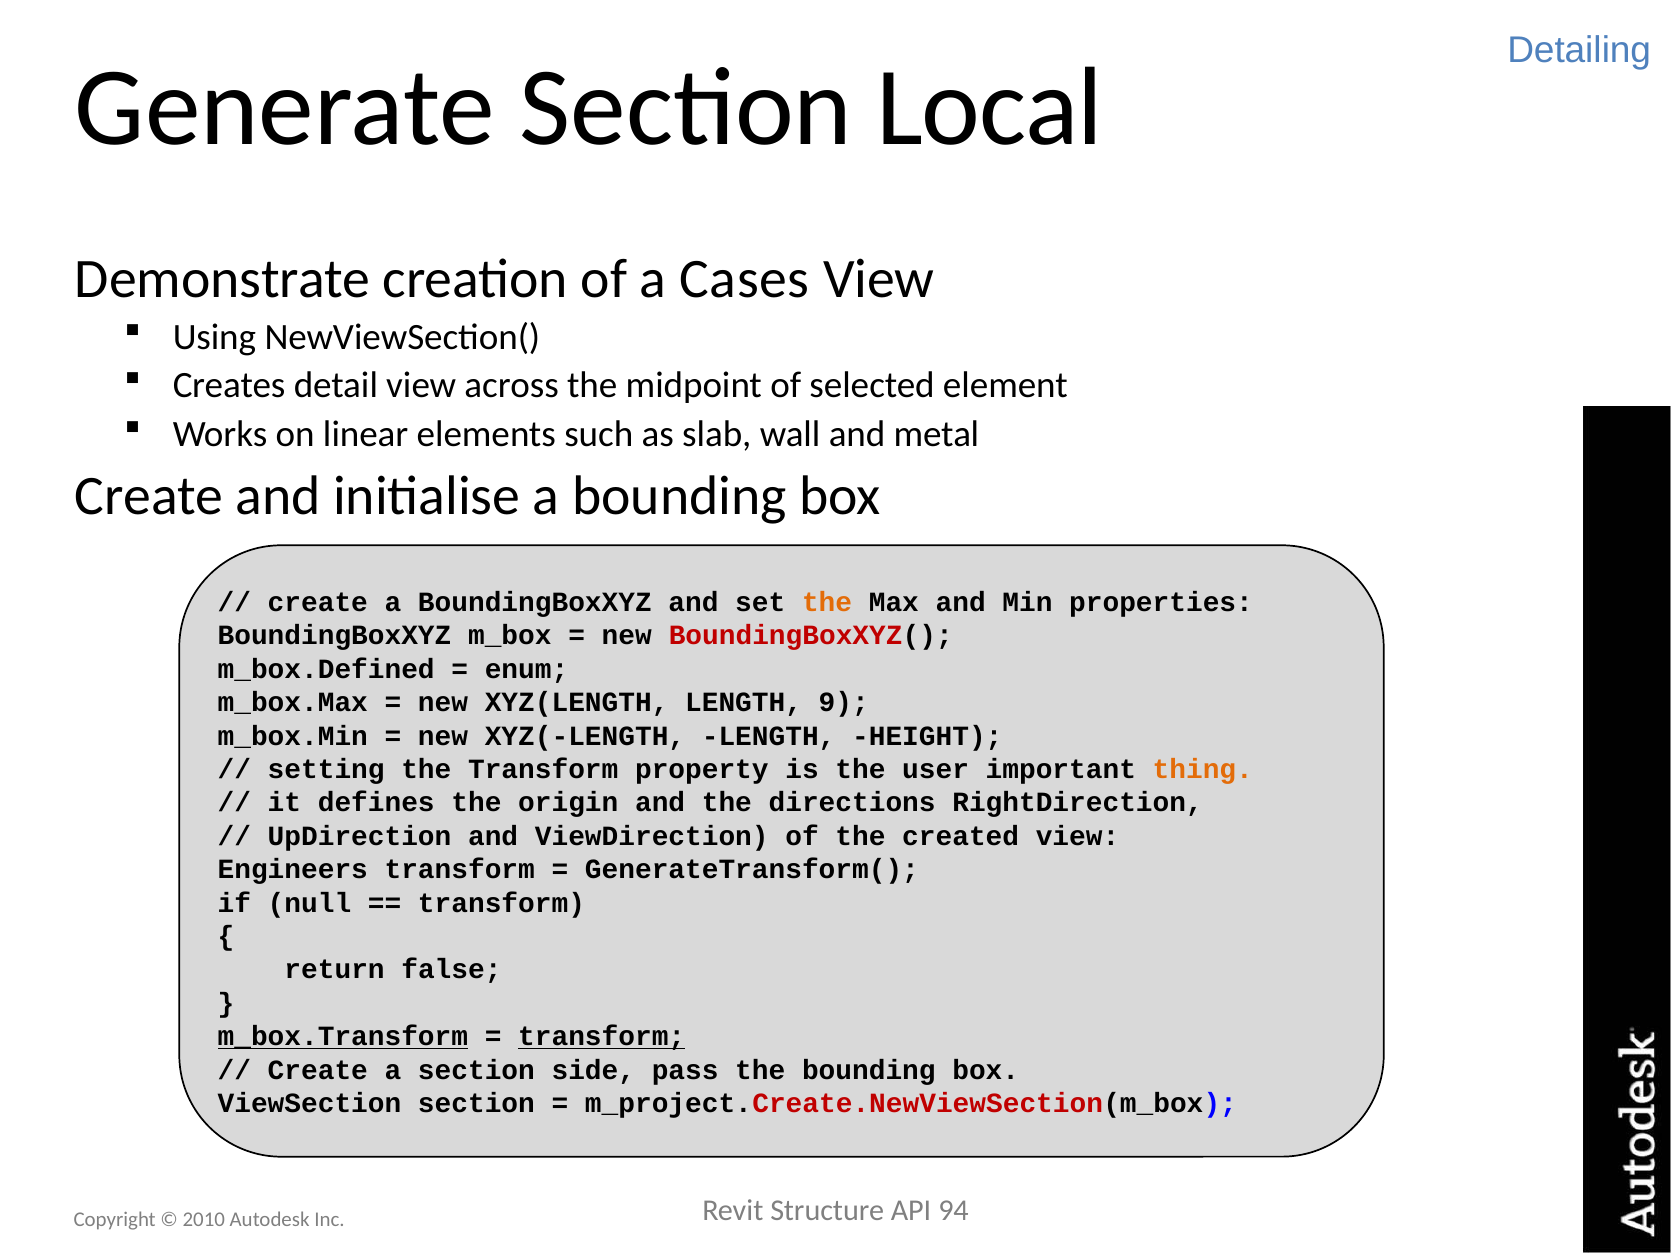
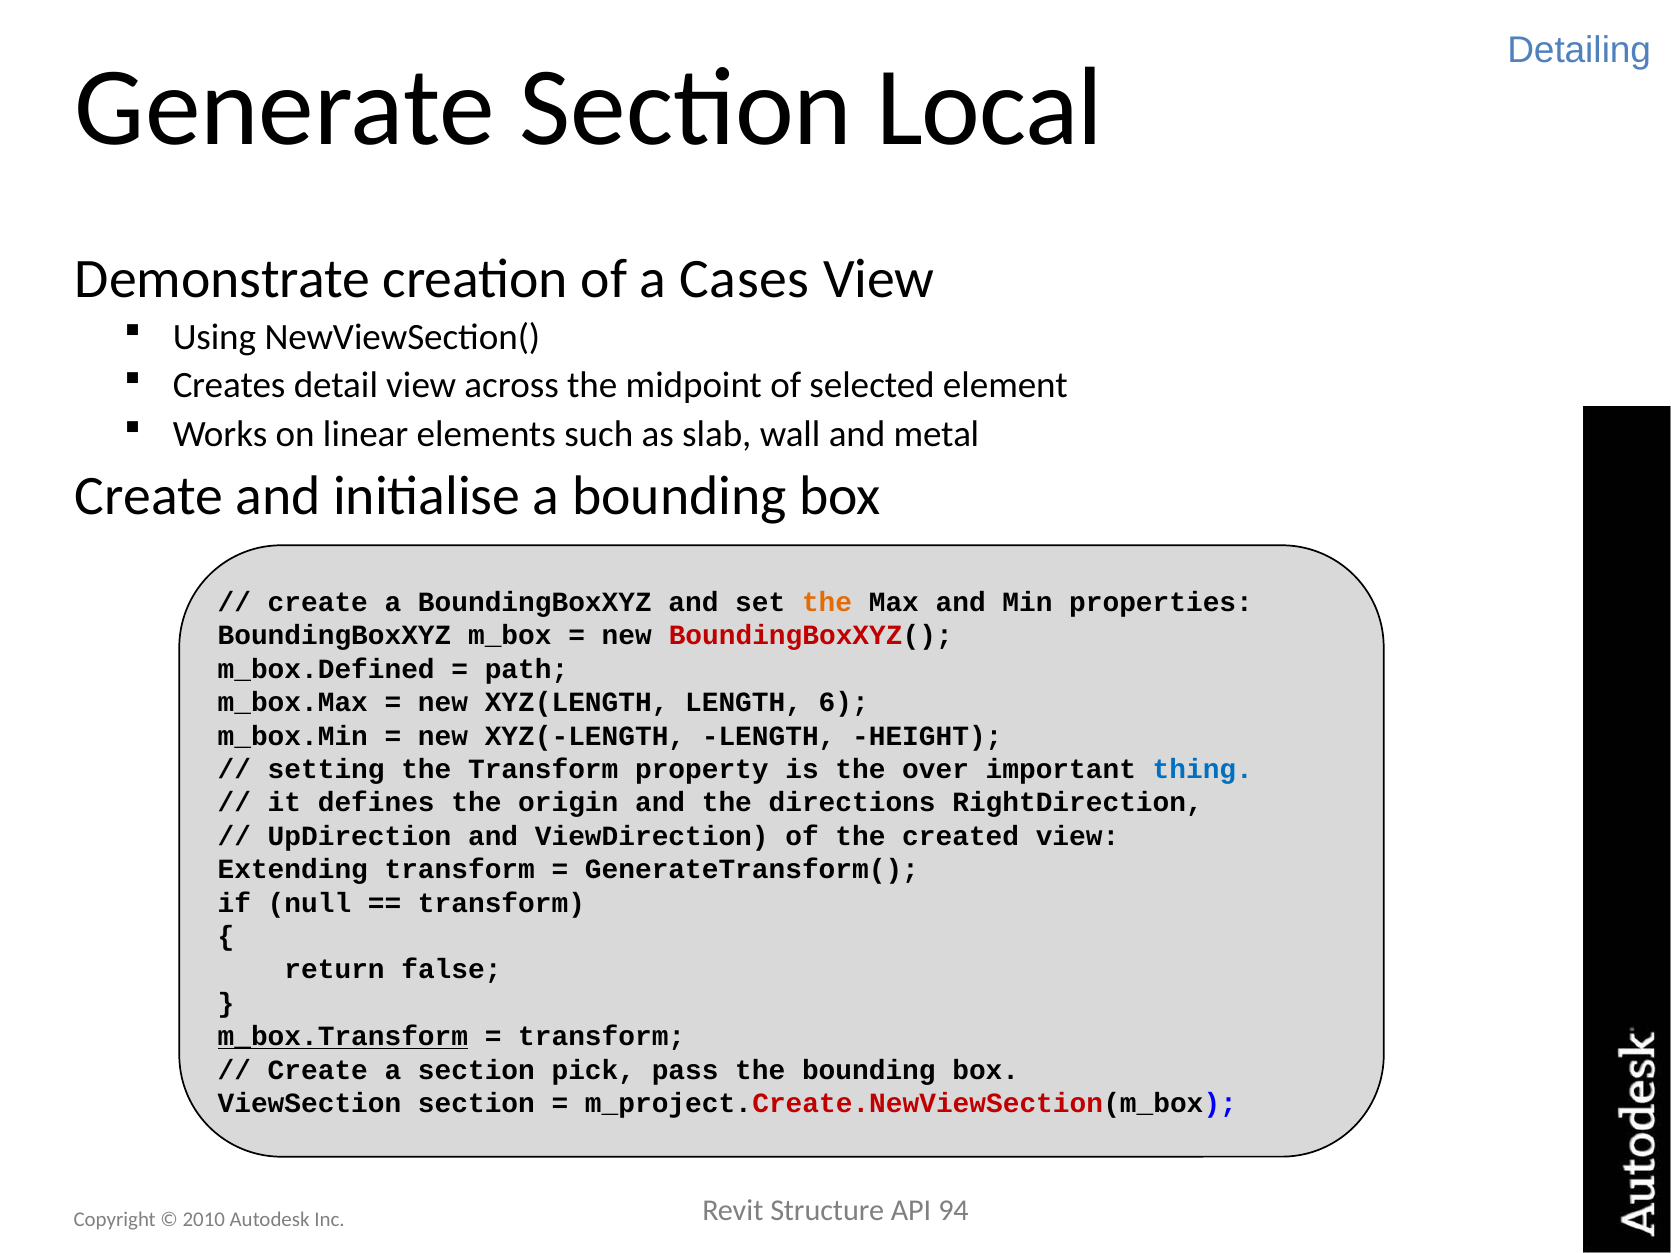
enum: enum -> path
9: 9 -> 6
user: user -> over
thing colour: orange -> blue
Engineers: Engineers -> Extending
transform at (602, 1037) underline: present -> none
side: side -> pick
